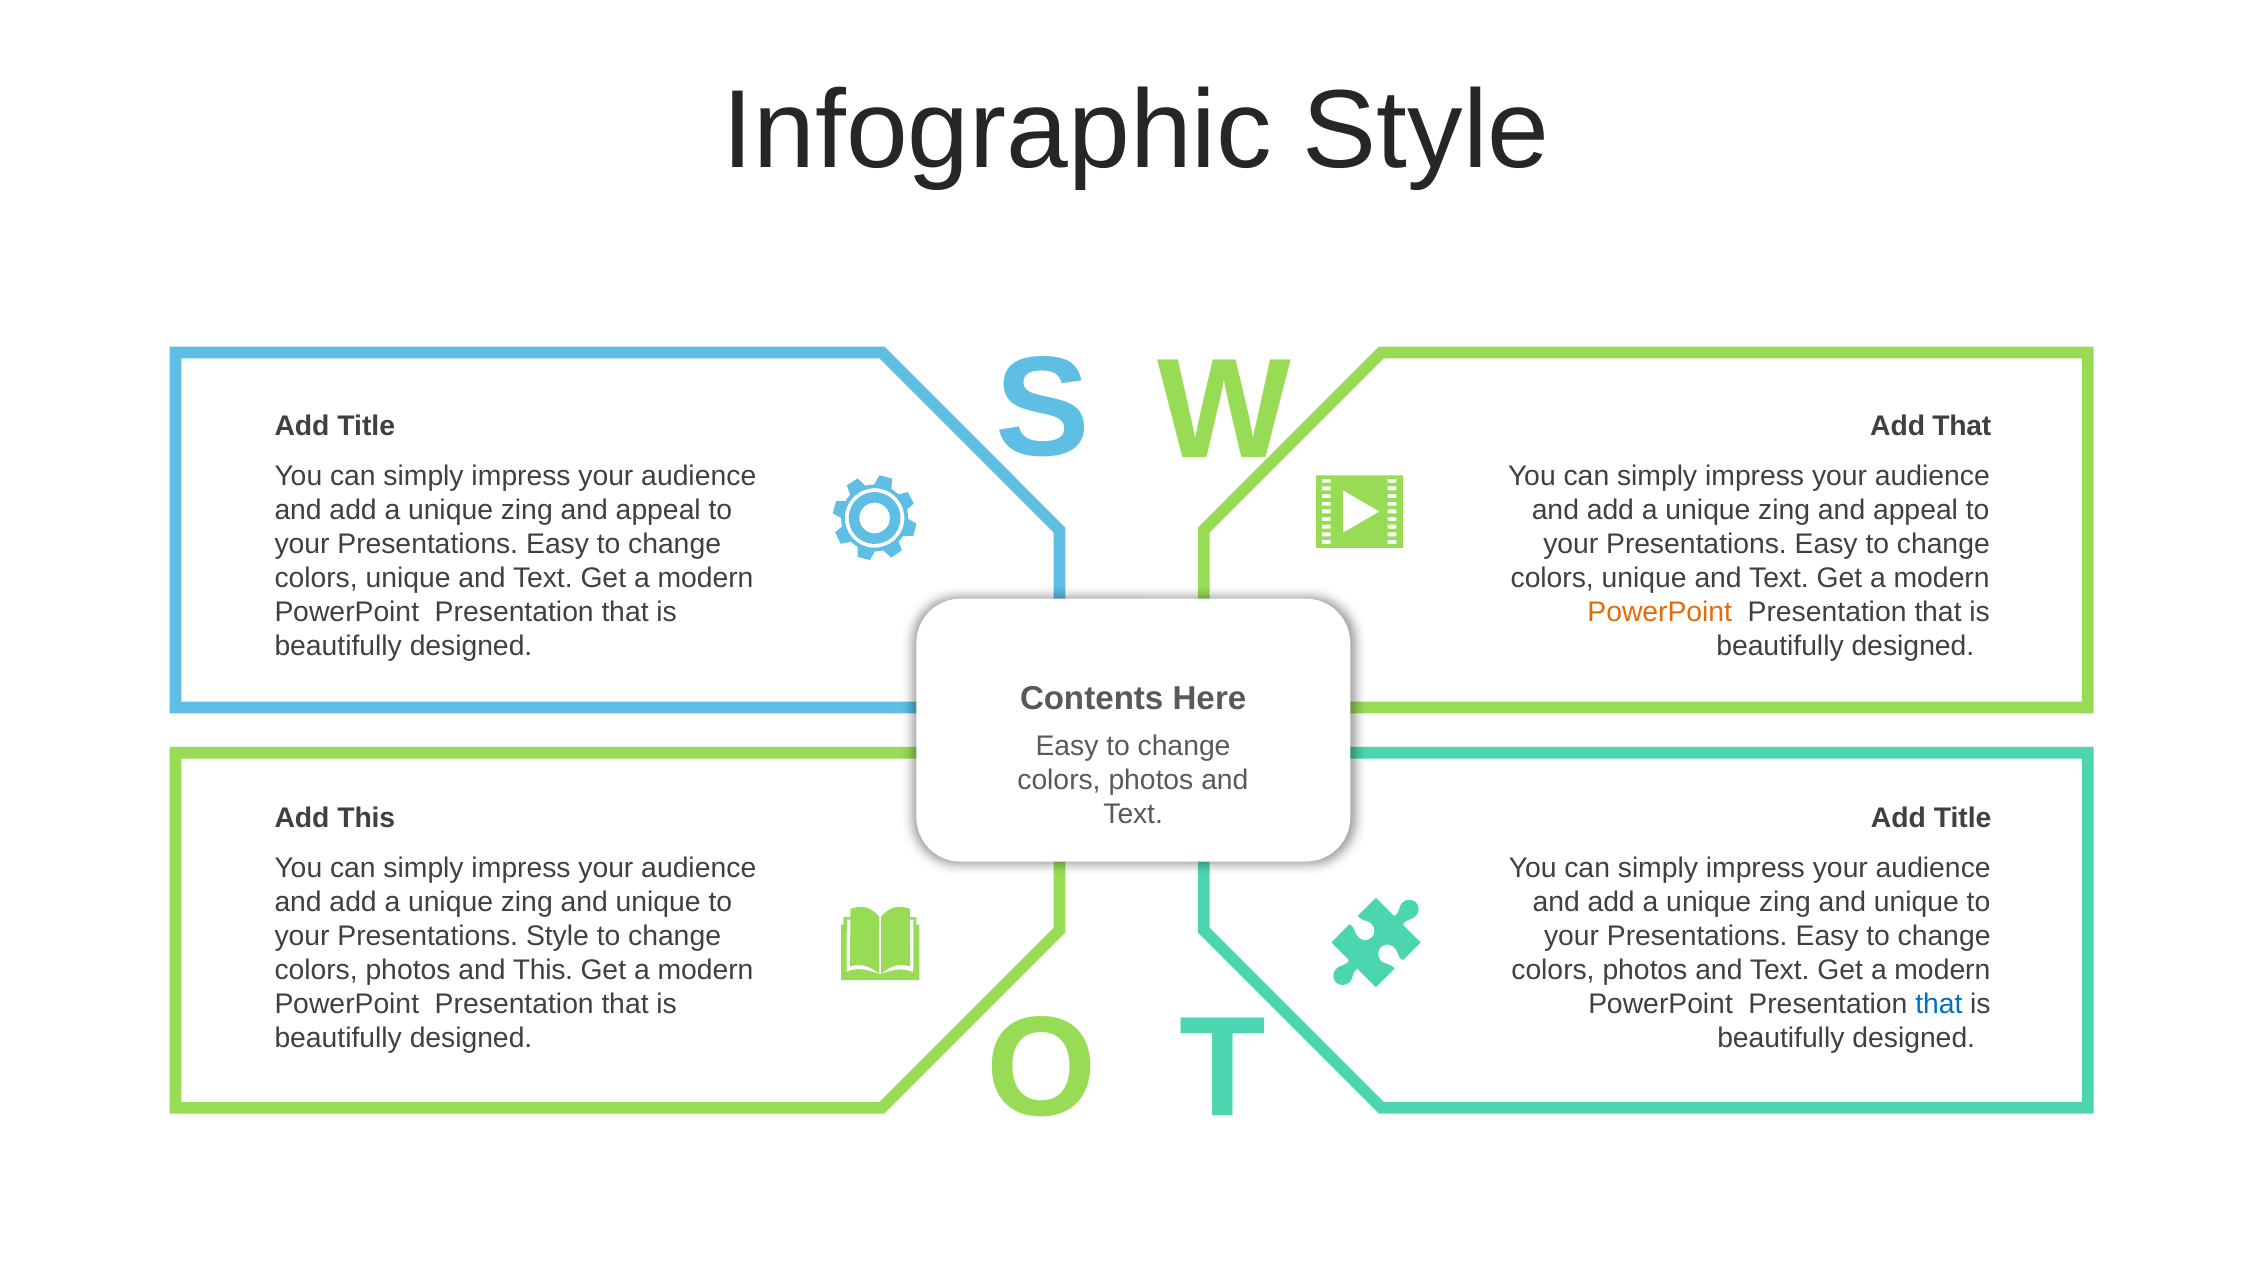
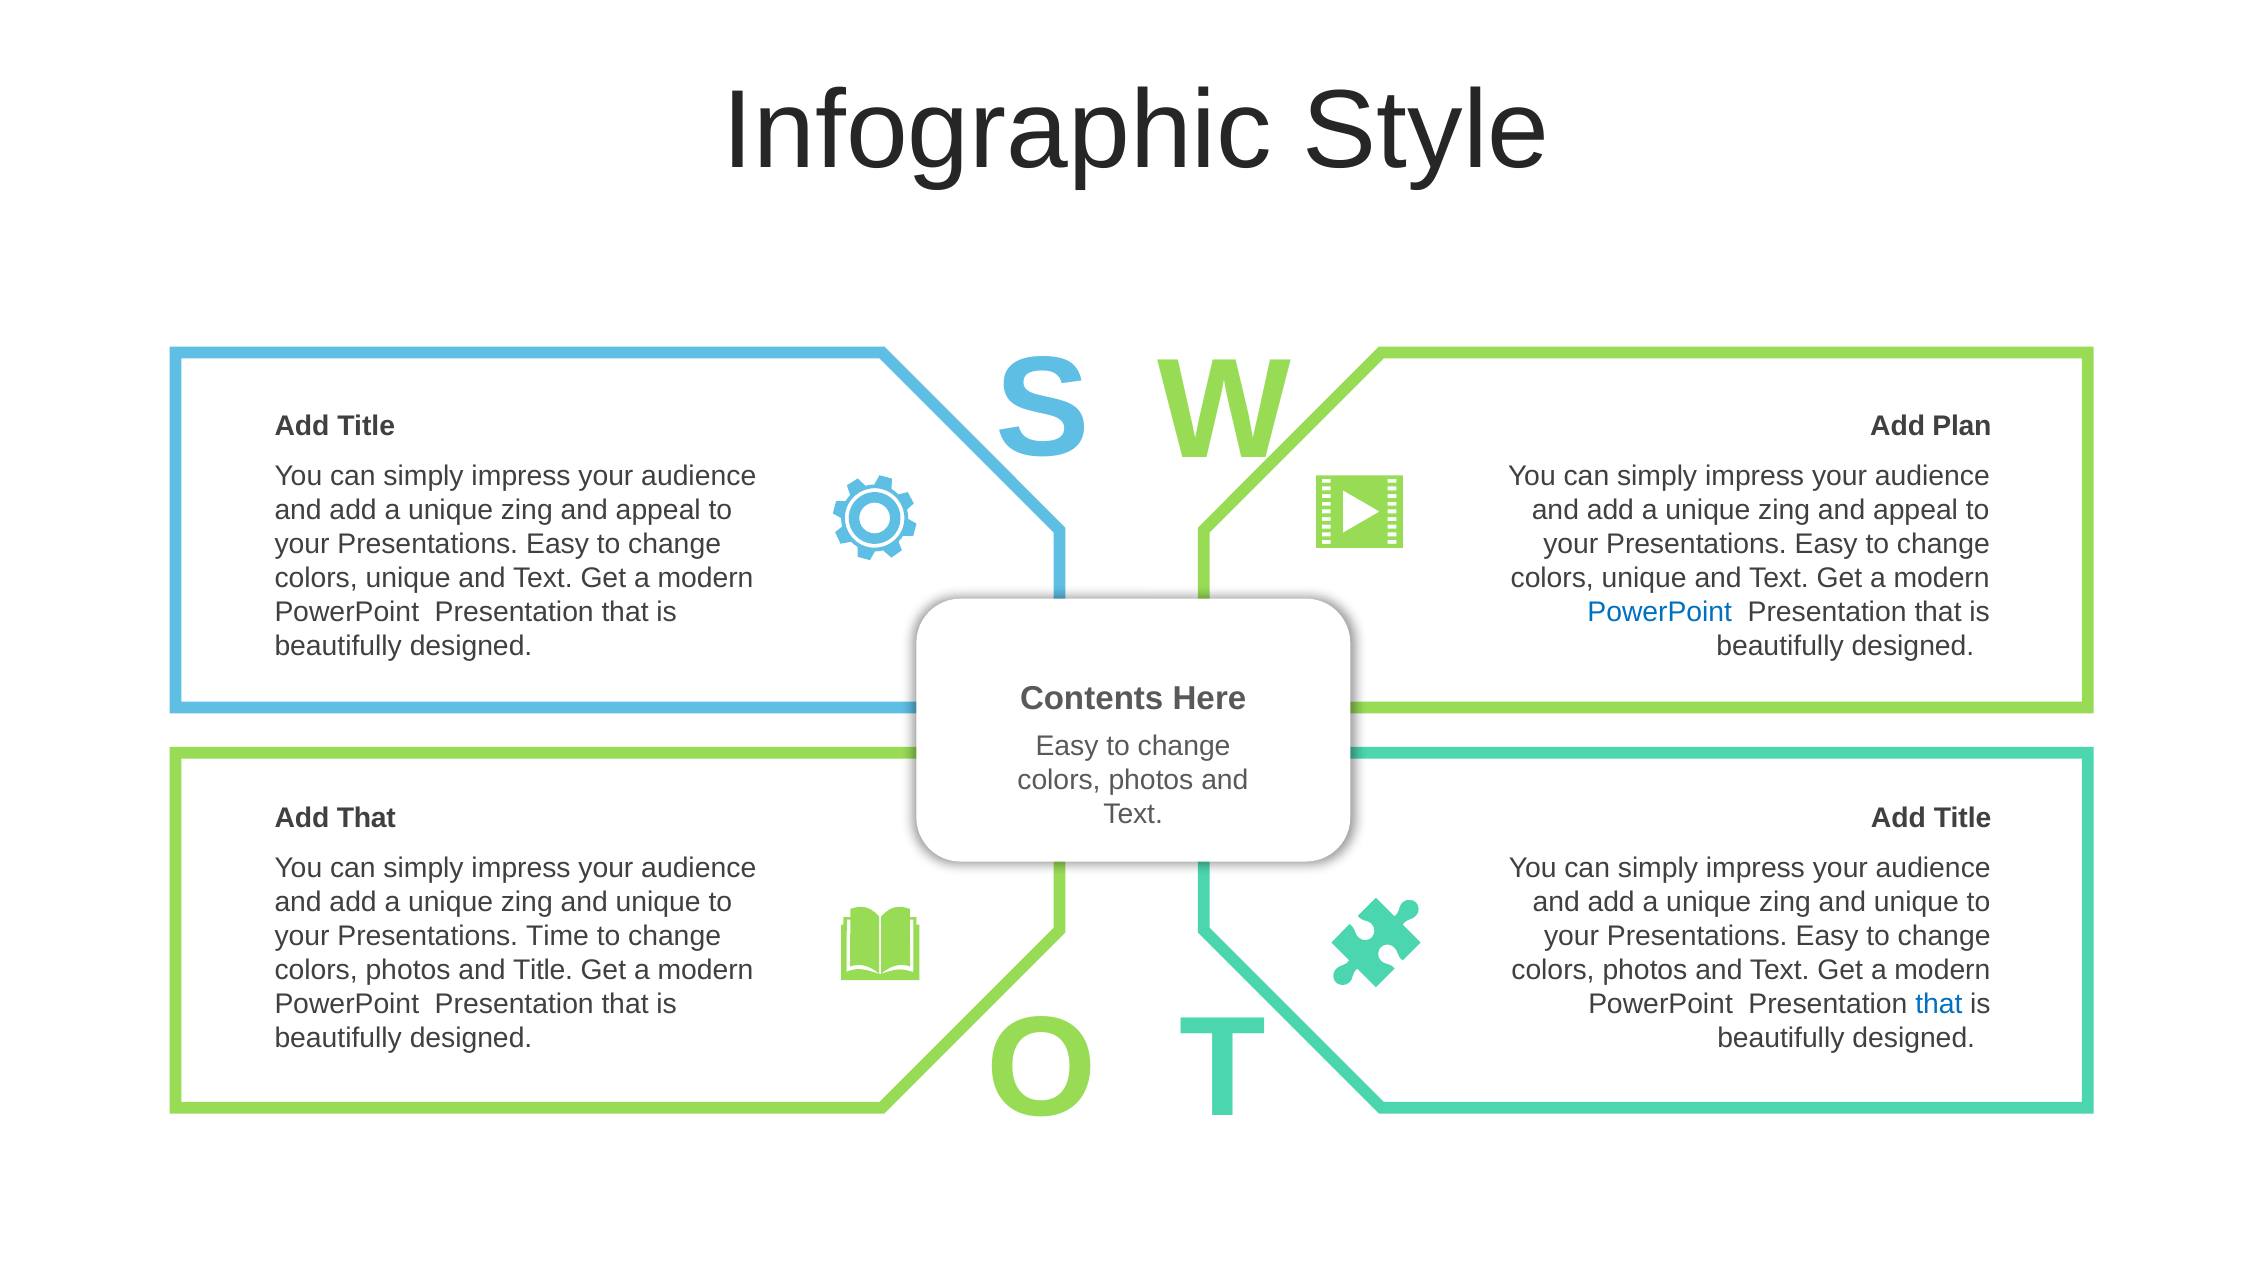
Add That: That -> Plan
PowerPoint at (1660, 612) colour: orange -> blue
Add This: This -> That
Presentations Style: Style -> Time
and This: This -> Title
